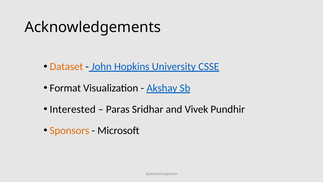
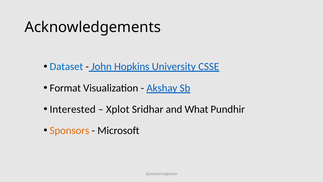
Dataset colour: orange -> blue
Paras: Paras -> Xplot
Vivek: Vivek -> What
